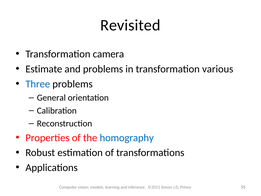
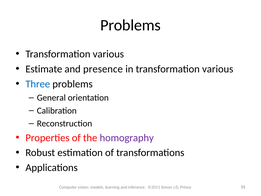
Revisited at (130, 25): Revisited -> Problems
camera at (108, 54): camera -> various
and problems: problems -> presence
homography colour: blue -> purple
